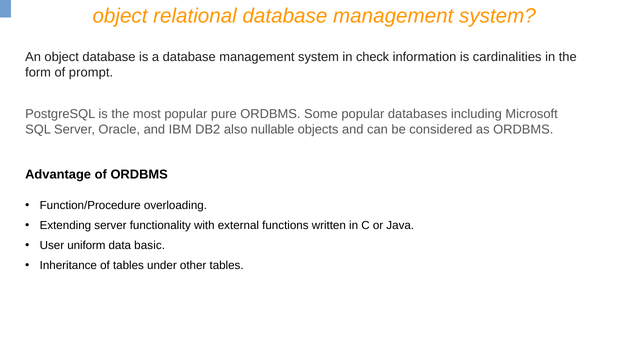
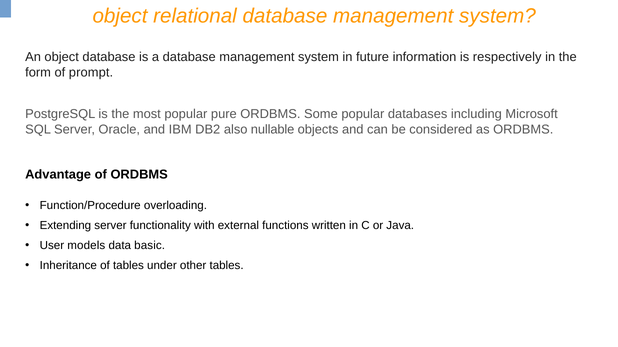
check: check -> future
cardinalities: cardinalities -> respectively
uniform: uniform -> models
